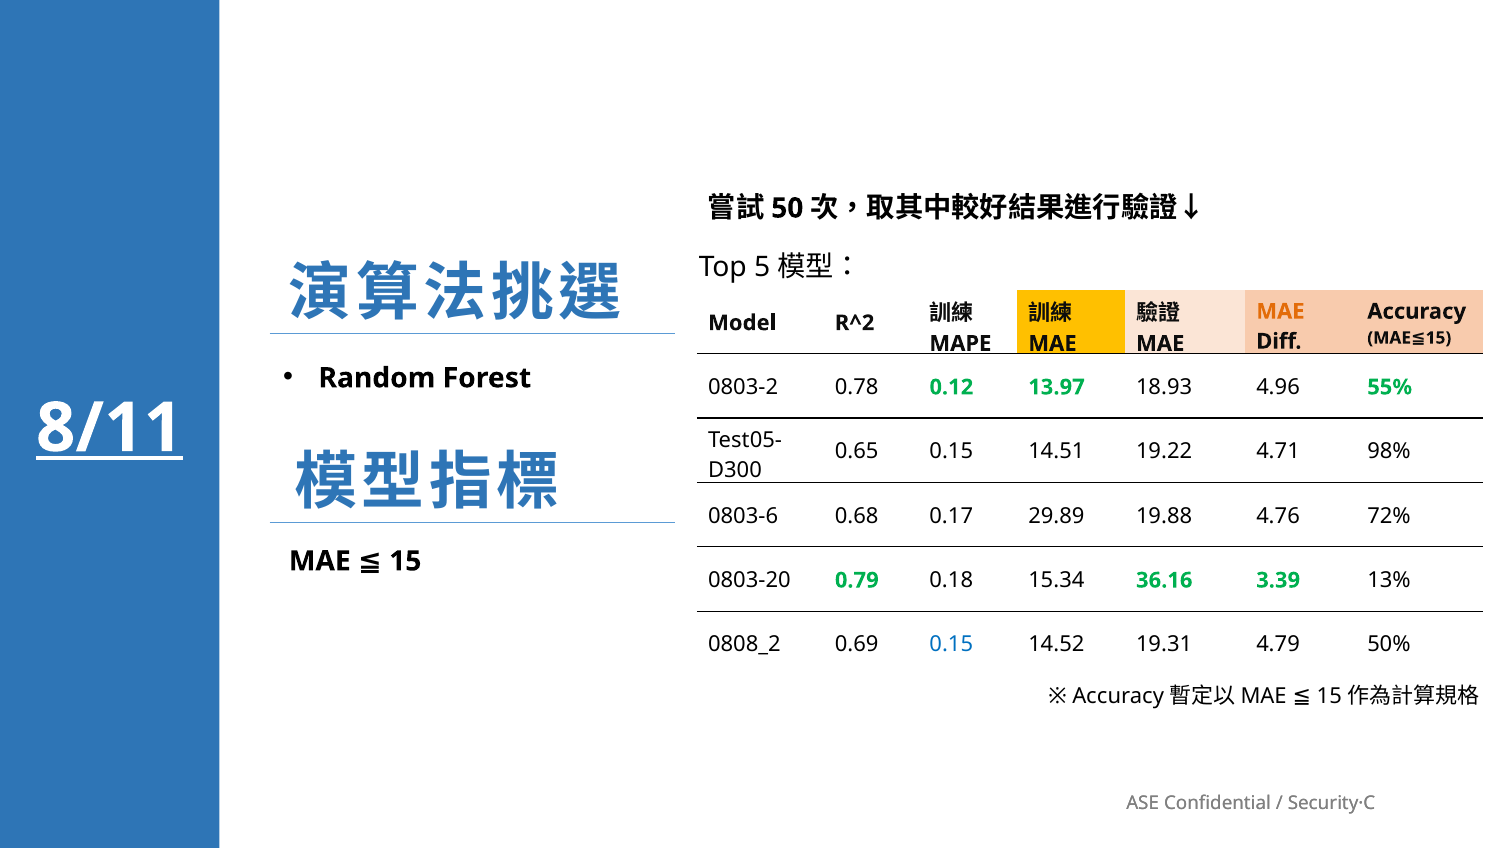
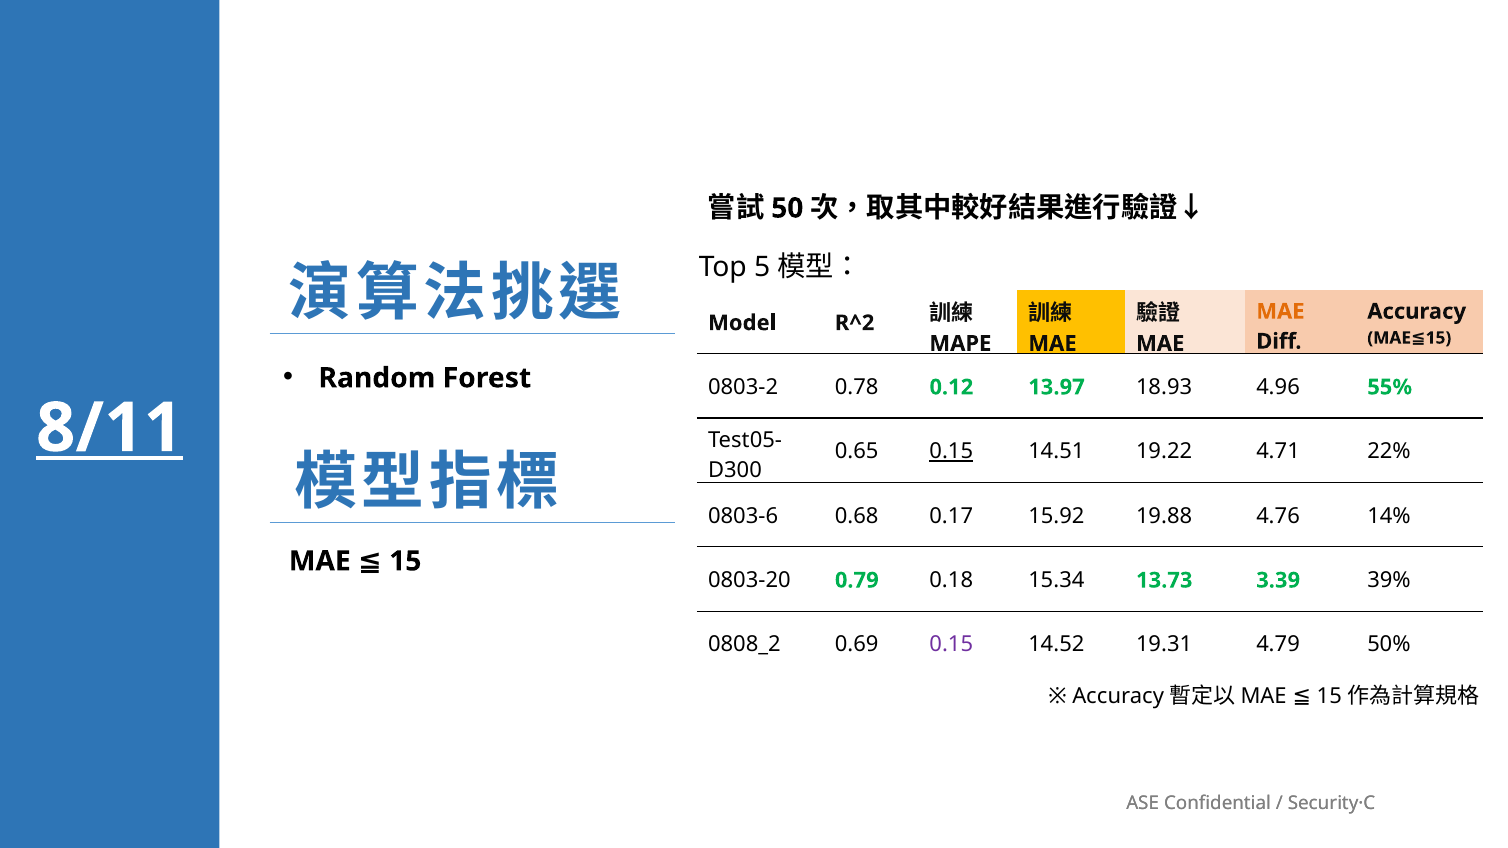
0.15 at (951, 452) underline: none -> present
98%: 98% -> 22%
29.89: 29.89 -> 15.92
72%: 72% -> 14%
36.16: 36.16 -> 13.73
13%: 13% -> 39%
0.15 at (951, 645) colour: blue -> purple
